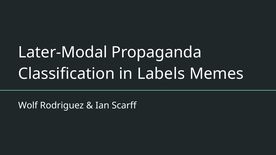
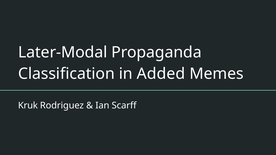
Labels: Labels -> Added
Wolf: Wolf -> Kruk
